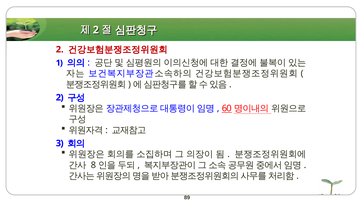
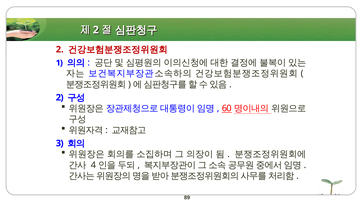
8: 8 -> 4
